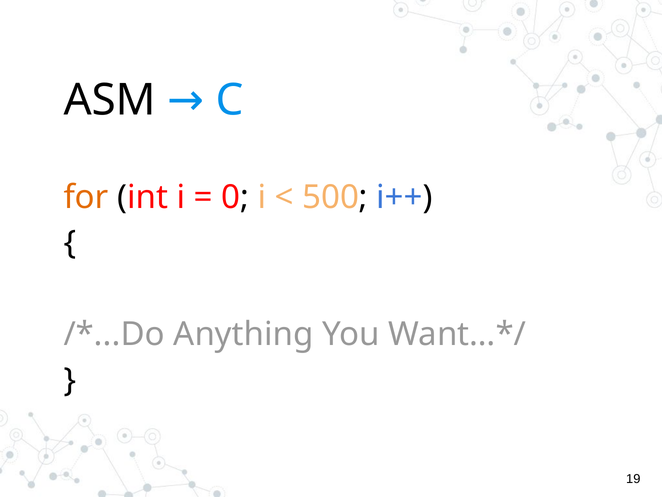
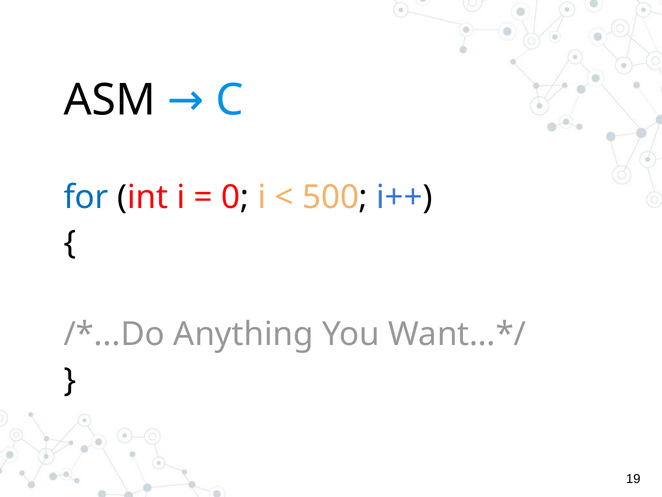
for colour: orange -> blue
